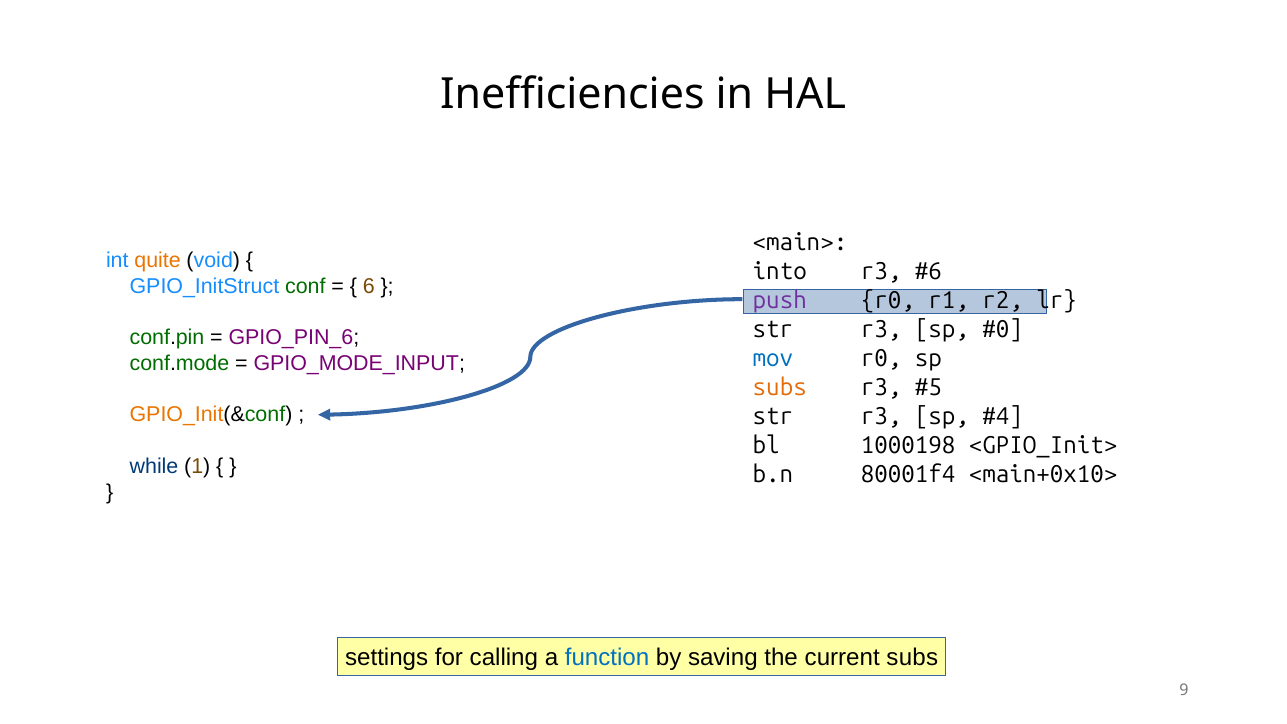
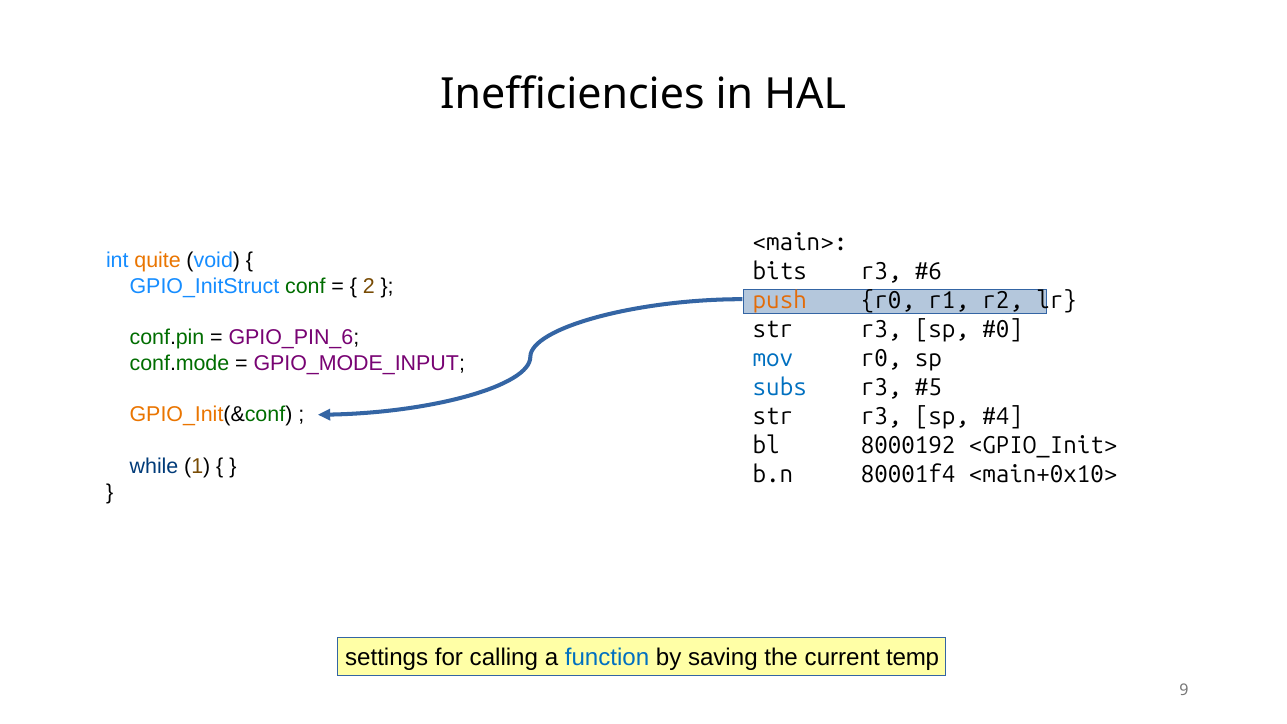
into: into -> bits
6: 6 -> 2
push colour: purple -> orange
subs at (780, 388) colour: orange -> blue
1000198: 1000198 -> 8000192
current subs: subs -> temp
